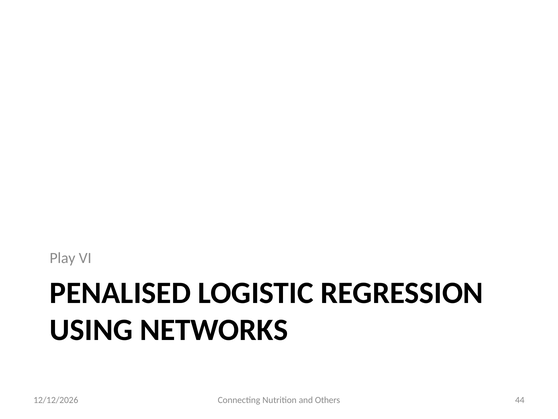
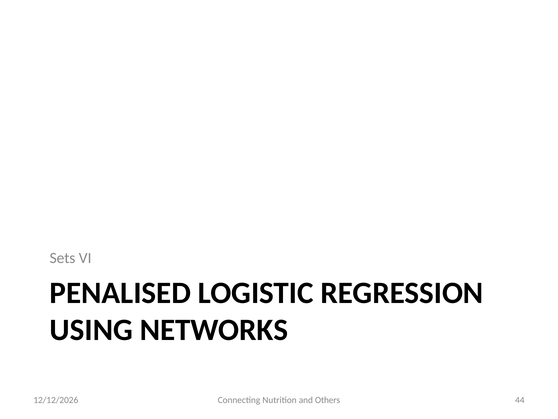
Play: Play -> Sets
